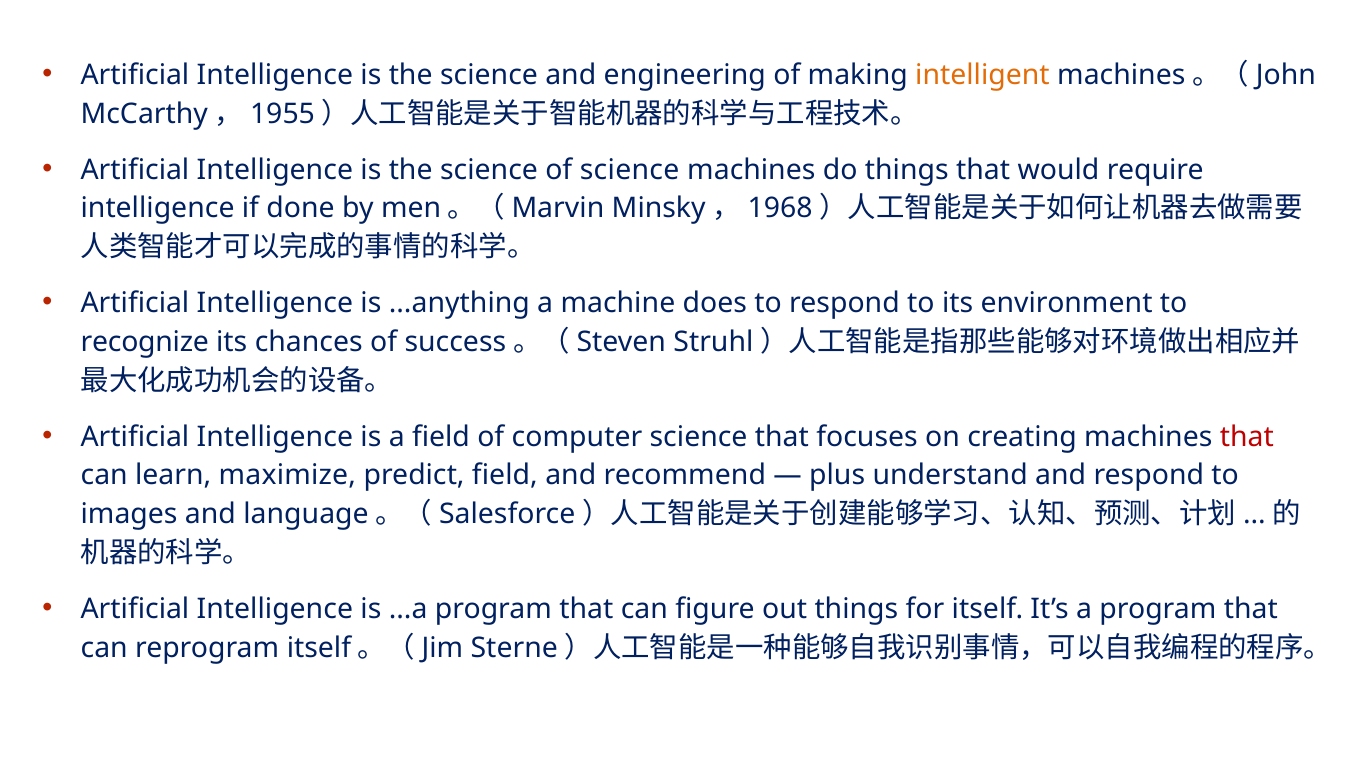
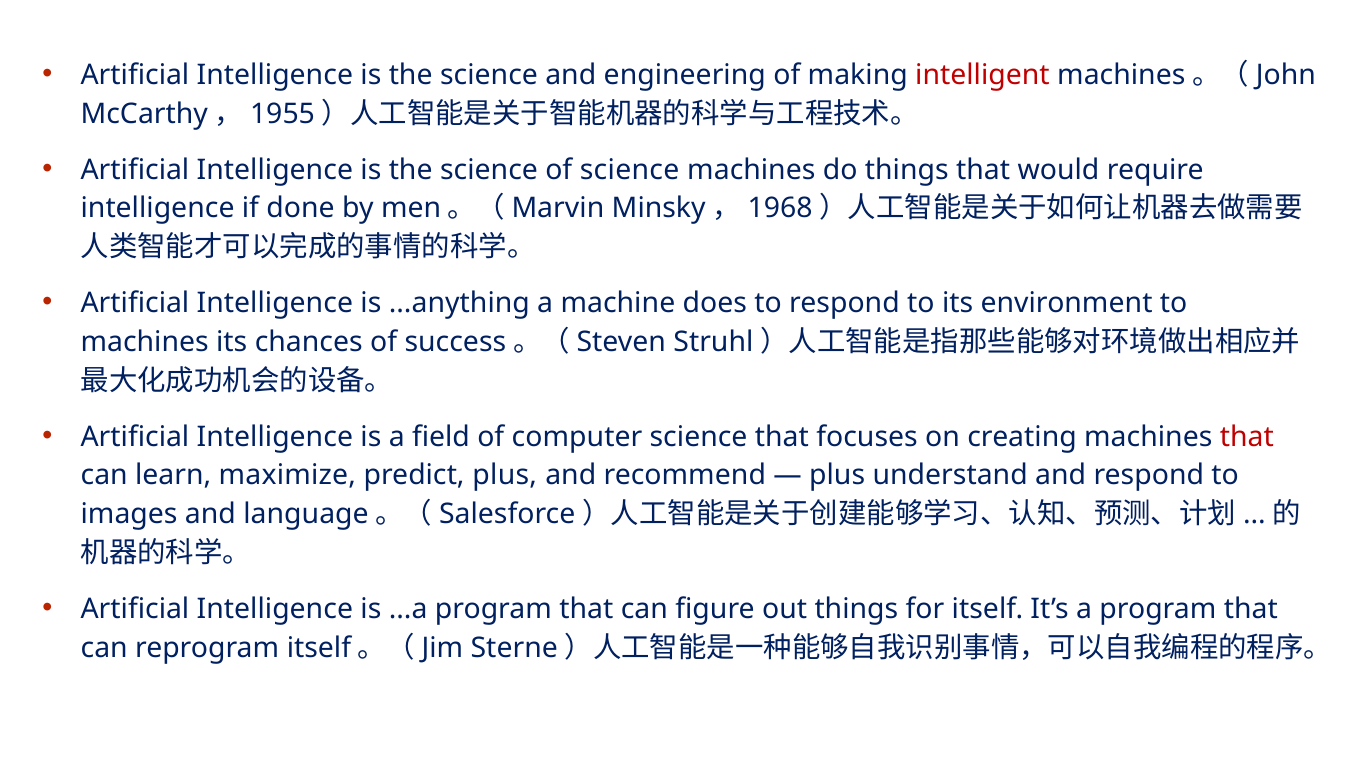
intelligent colour: orange -> red
recognize at (145, 342): recognize -> machines
predict field: field -> plus
